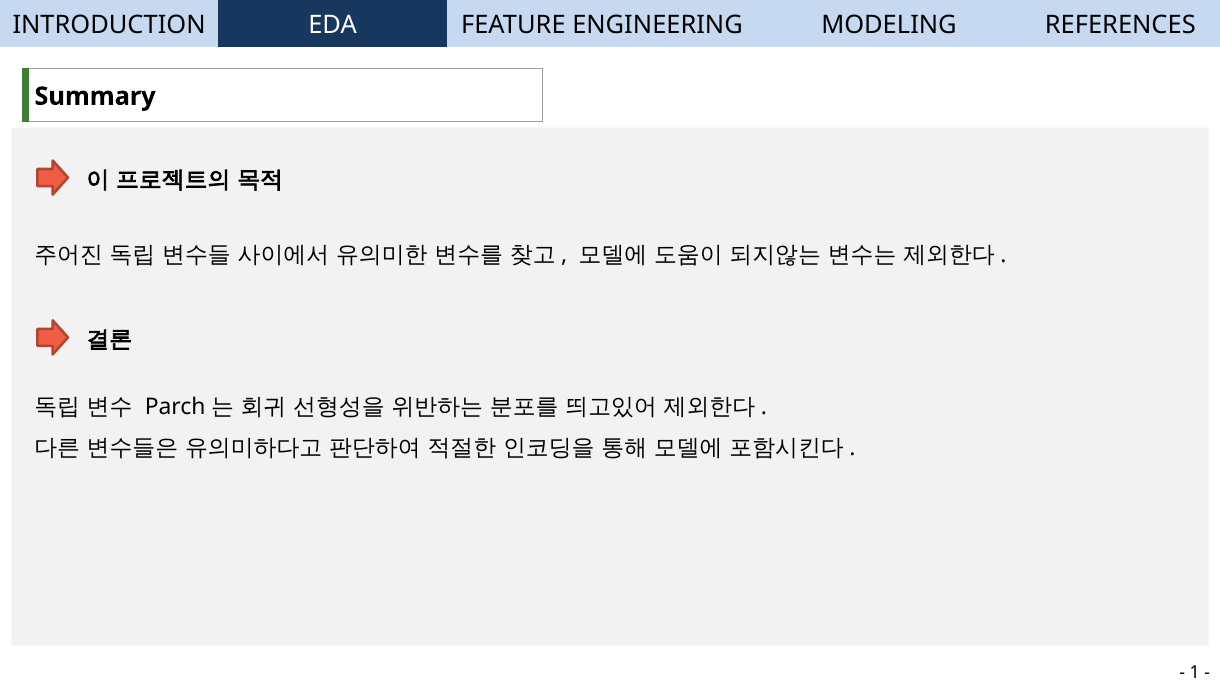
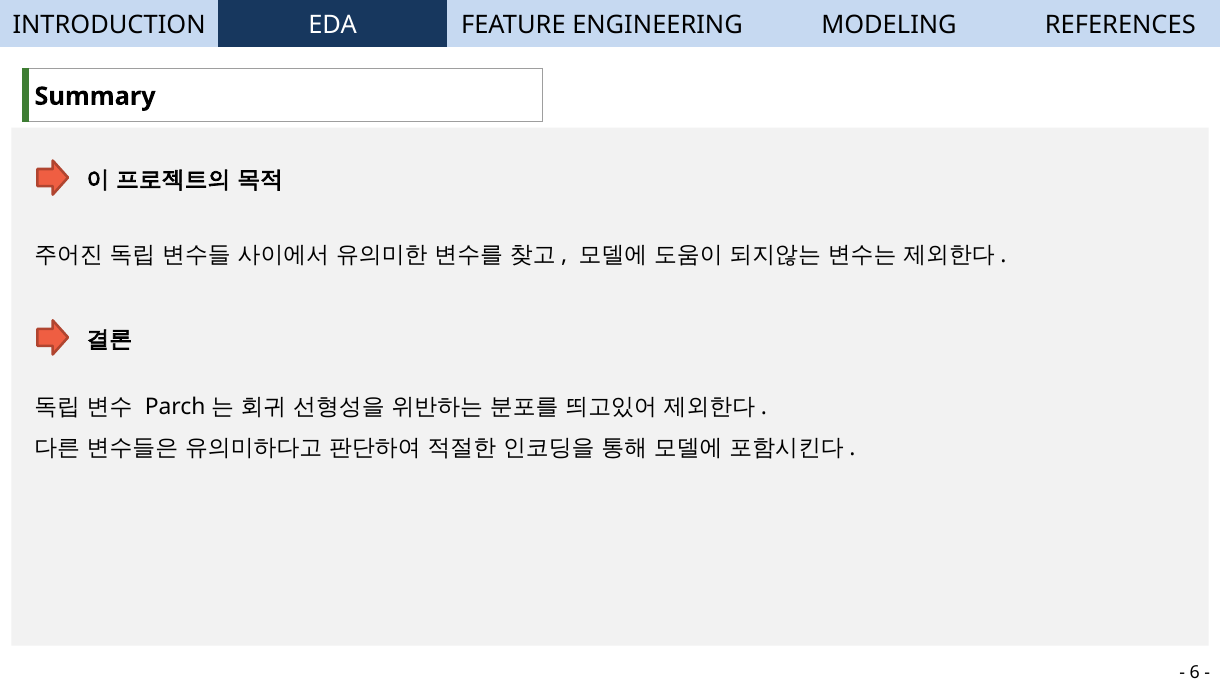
1: 1 -> 6
